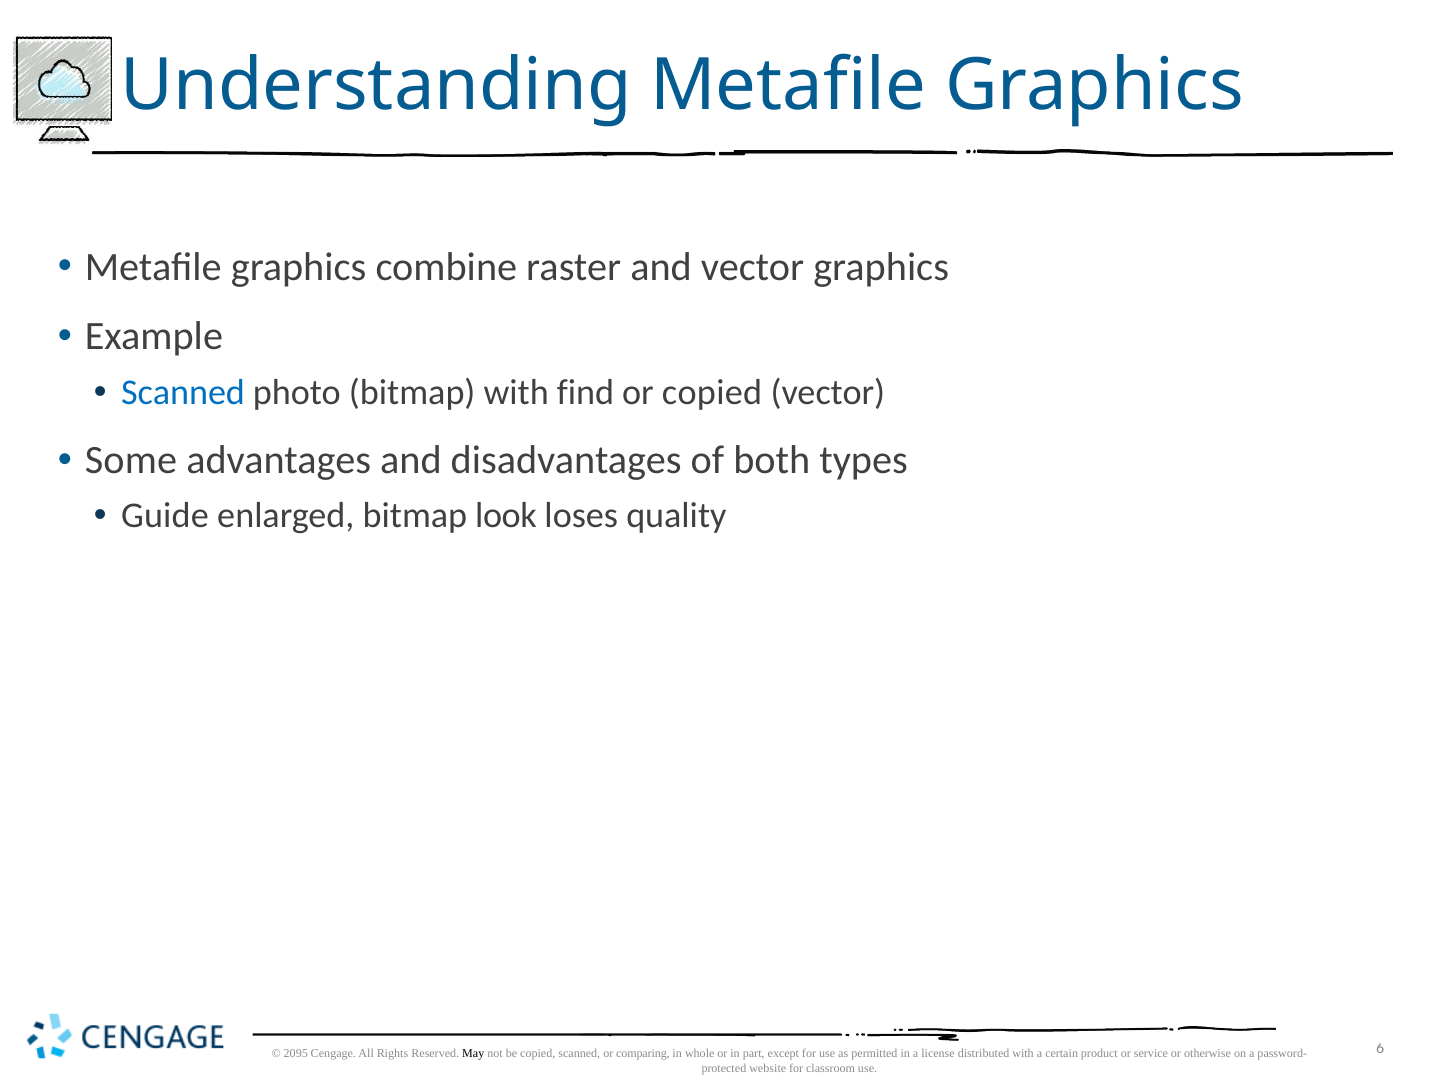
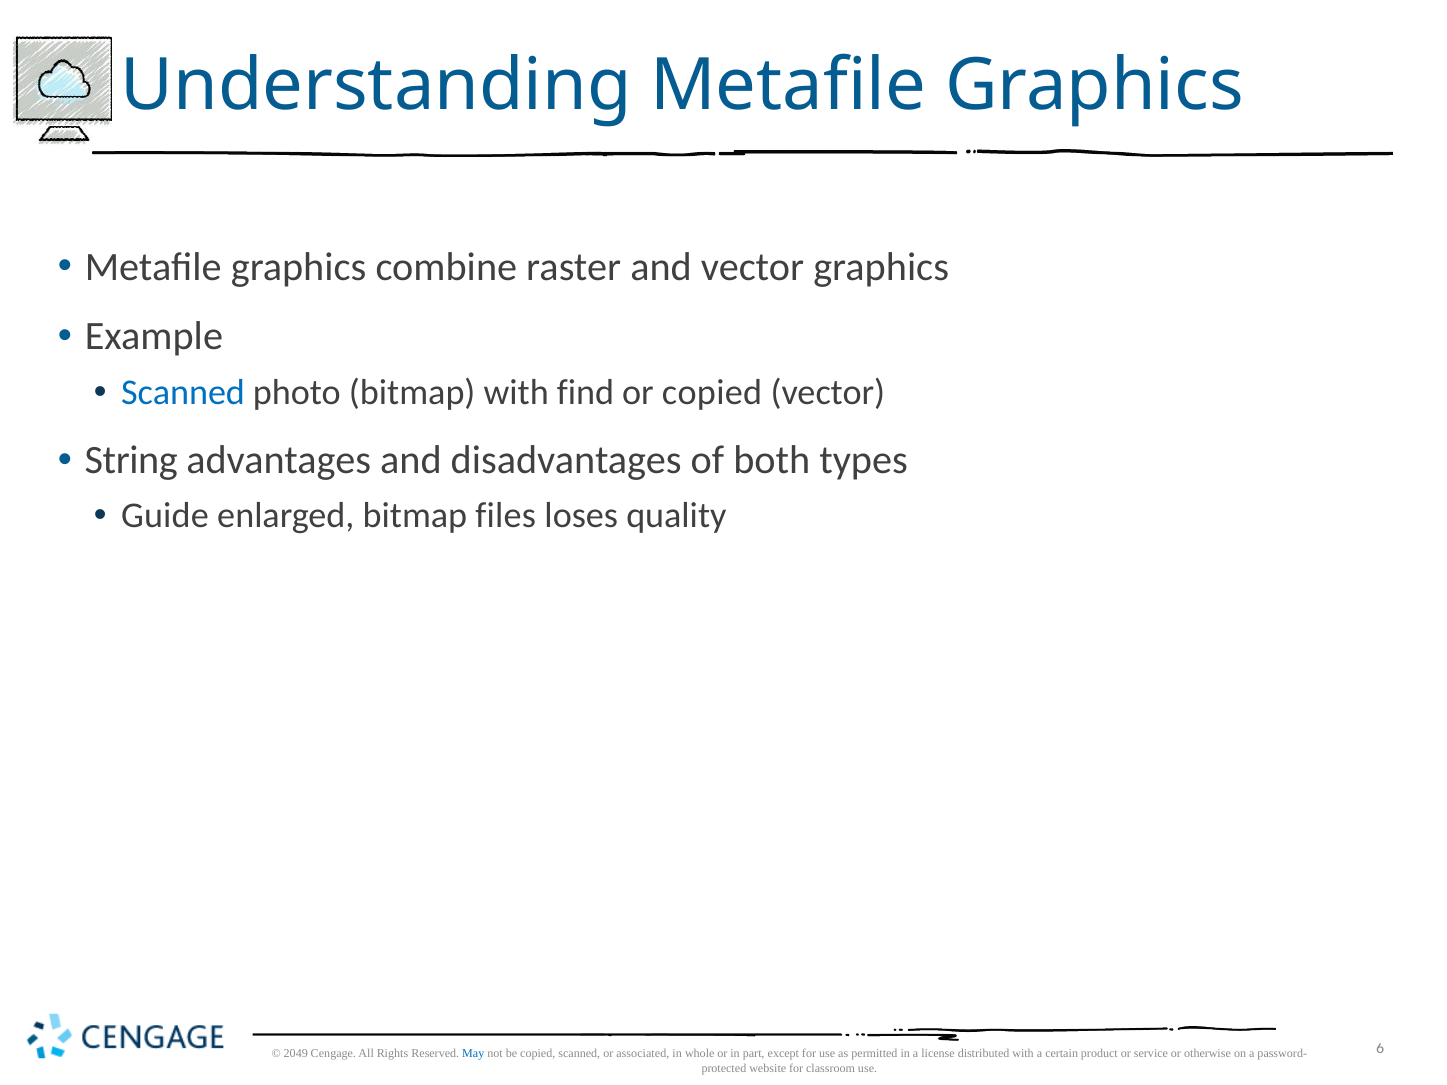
Some: Some -> String
look: look -> files
2095: 2095 -> 2049
May colour: black -> blue
comparing: comparing -> associated
